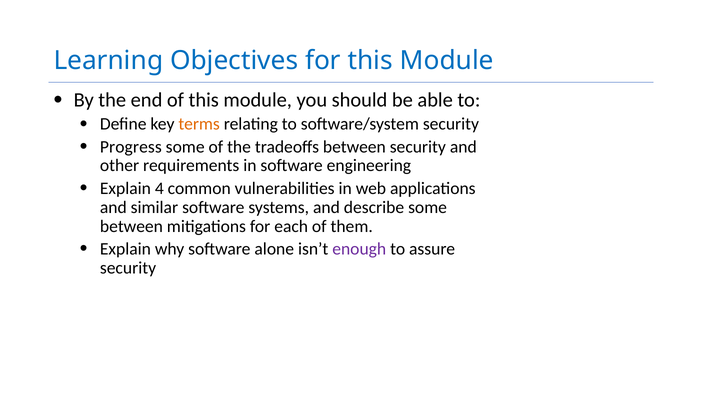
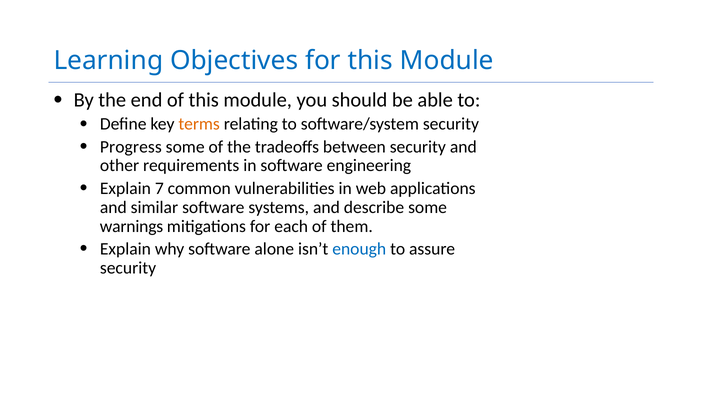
4: 4 -> 7
between at (131, 226): between -> warnings
enough colour: purple -> blue
